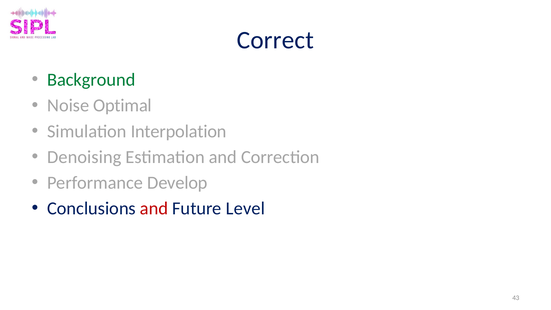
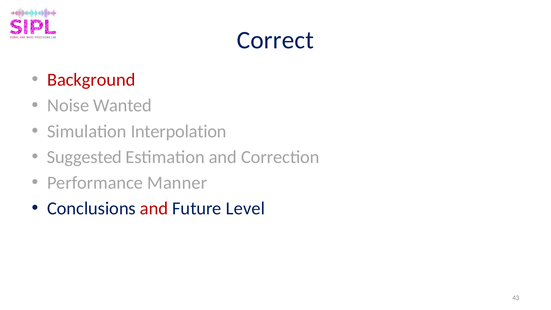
Background colour: green -> red
Optimal: Optimal -> Wanted
Denoising: Denoising -> Suggested
Develop: Develop -> Manner
